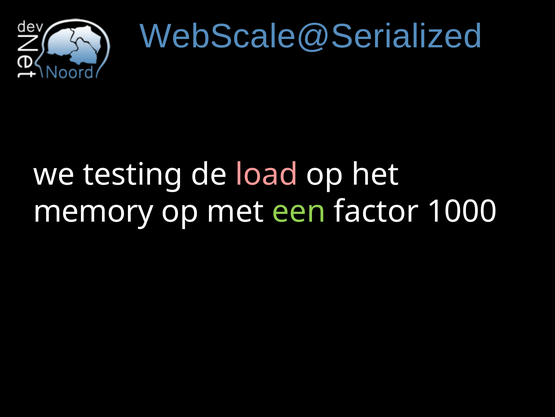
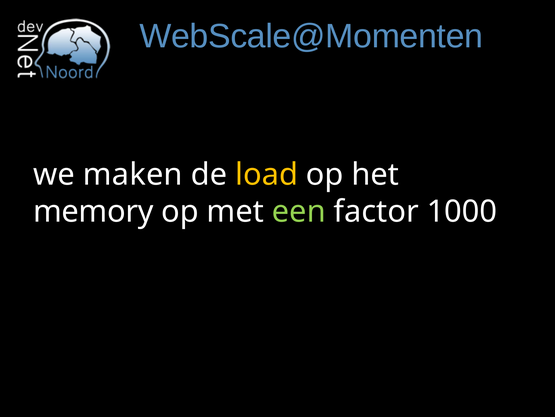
WebScale@Serialized: WebScale@Serialized -> WebScale@Momenten
testing: testing -> maken
load colour: pink -> yellow
